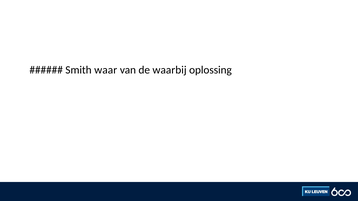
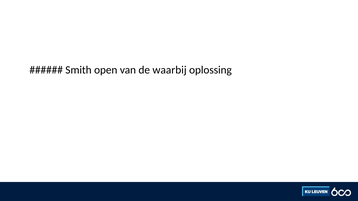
waar: waar -> open
